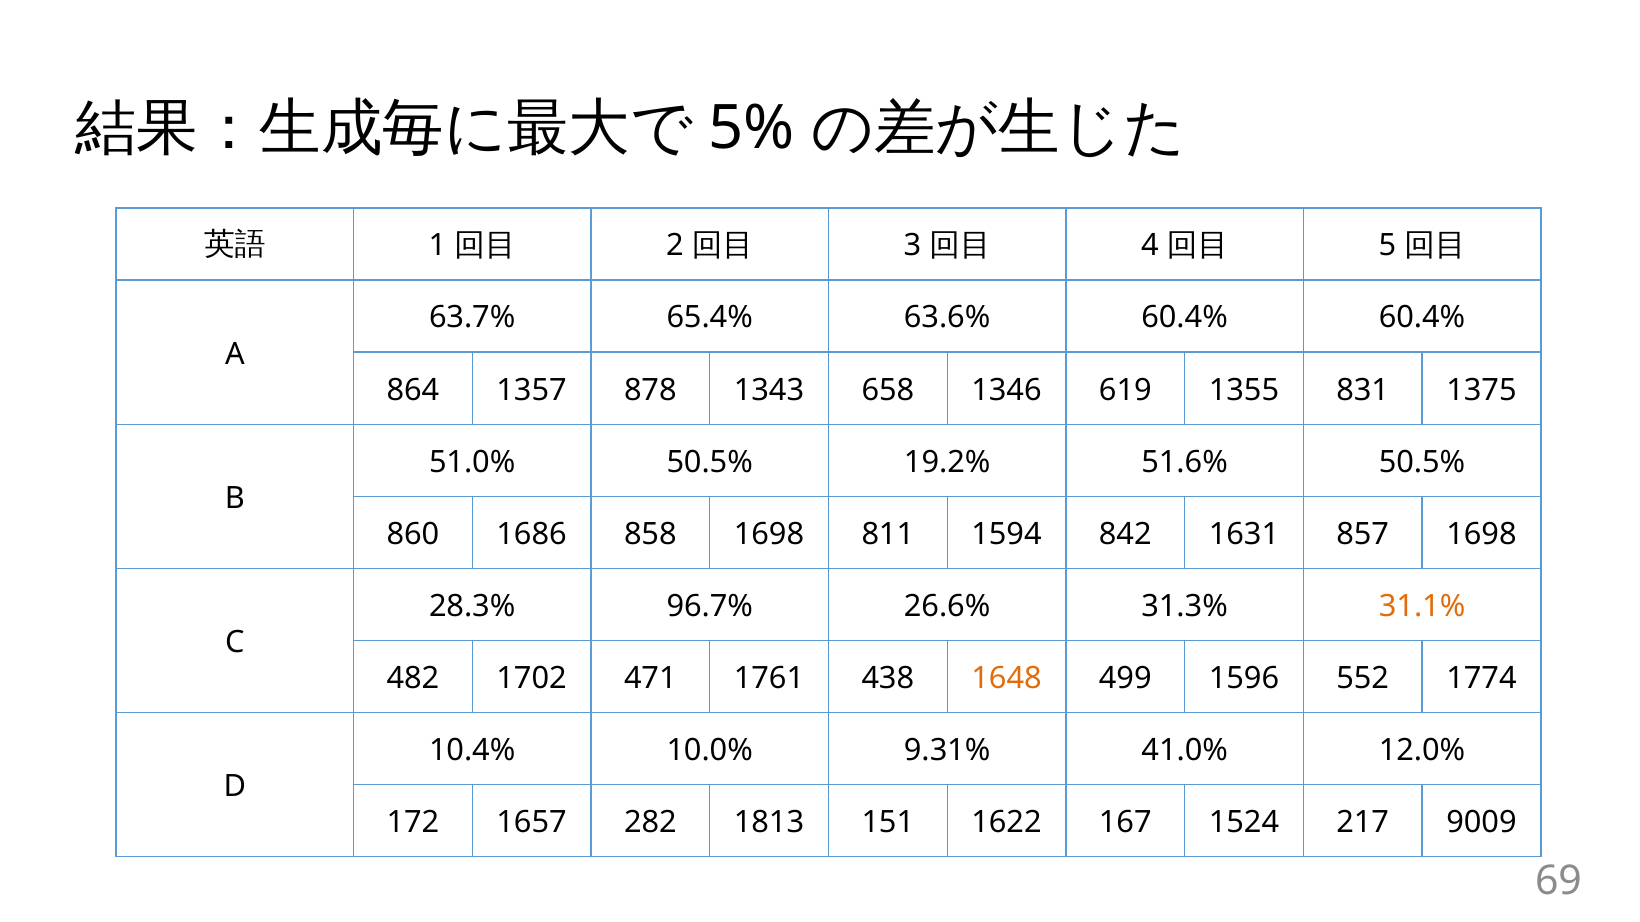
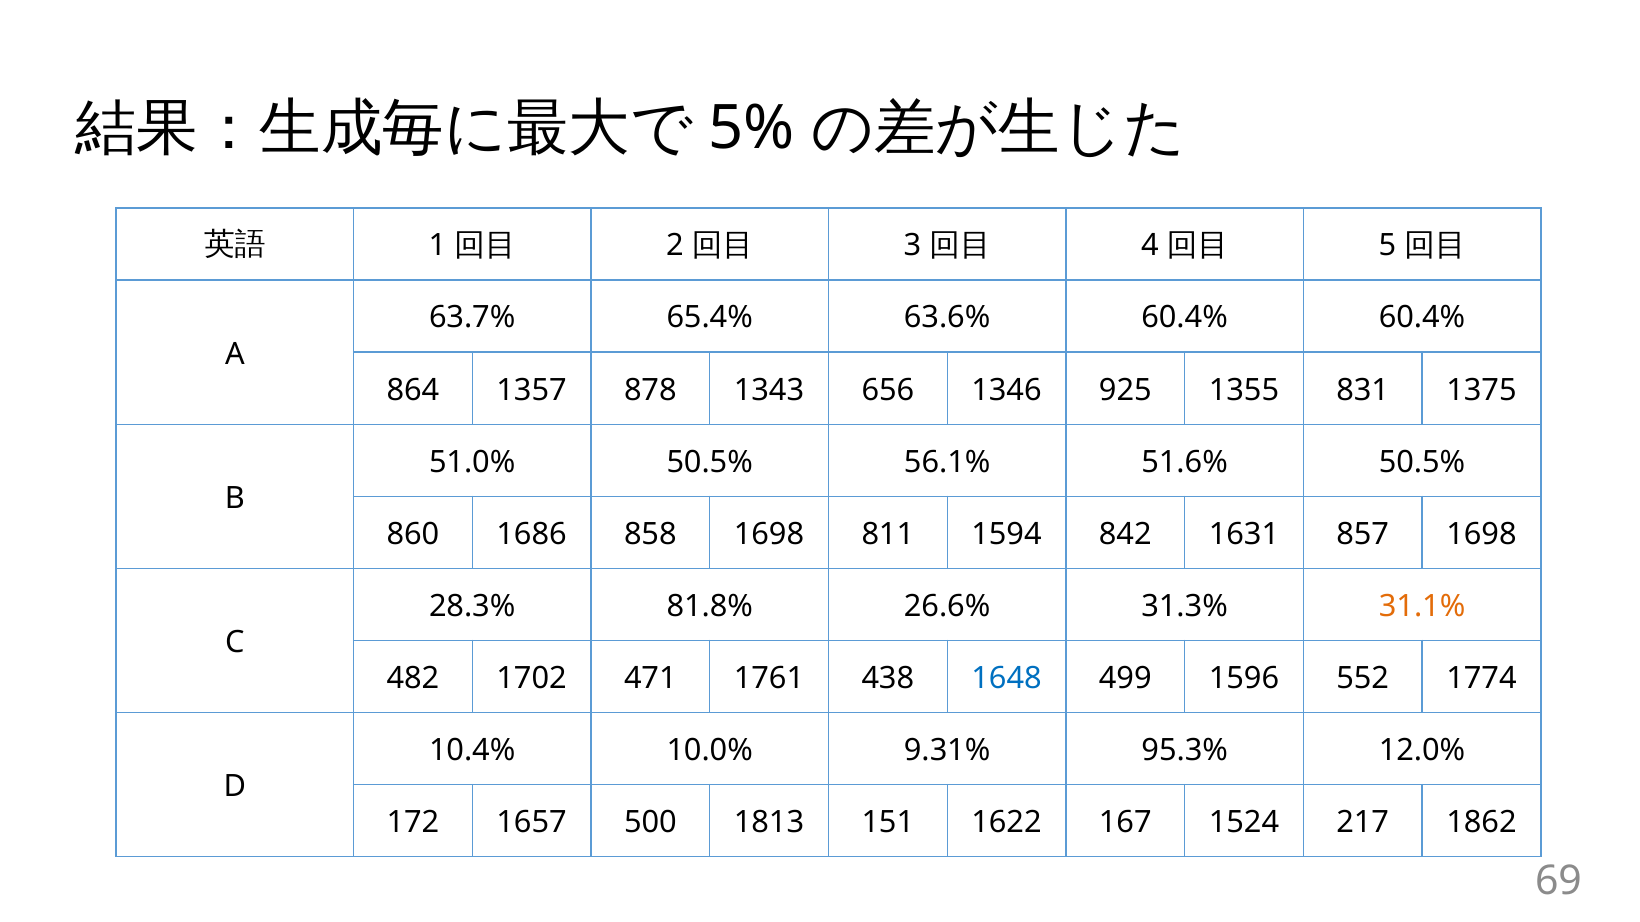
658: 658 -> 656
619: 619 -> 925
19.2%: 19.2% -> 56.1%
96.7%: 96.7% -> 81.8%
1648 colour: orange -> blue
41.0%: 41.0% -> 95.3%
282: 282 -> 500
9009: 9009 -> 1862
